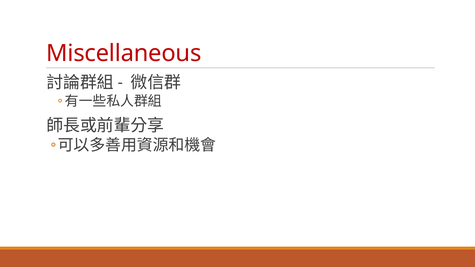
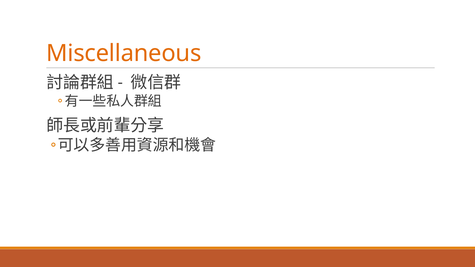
Miscellaneous colour: red -> orange
